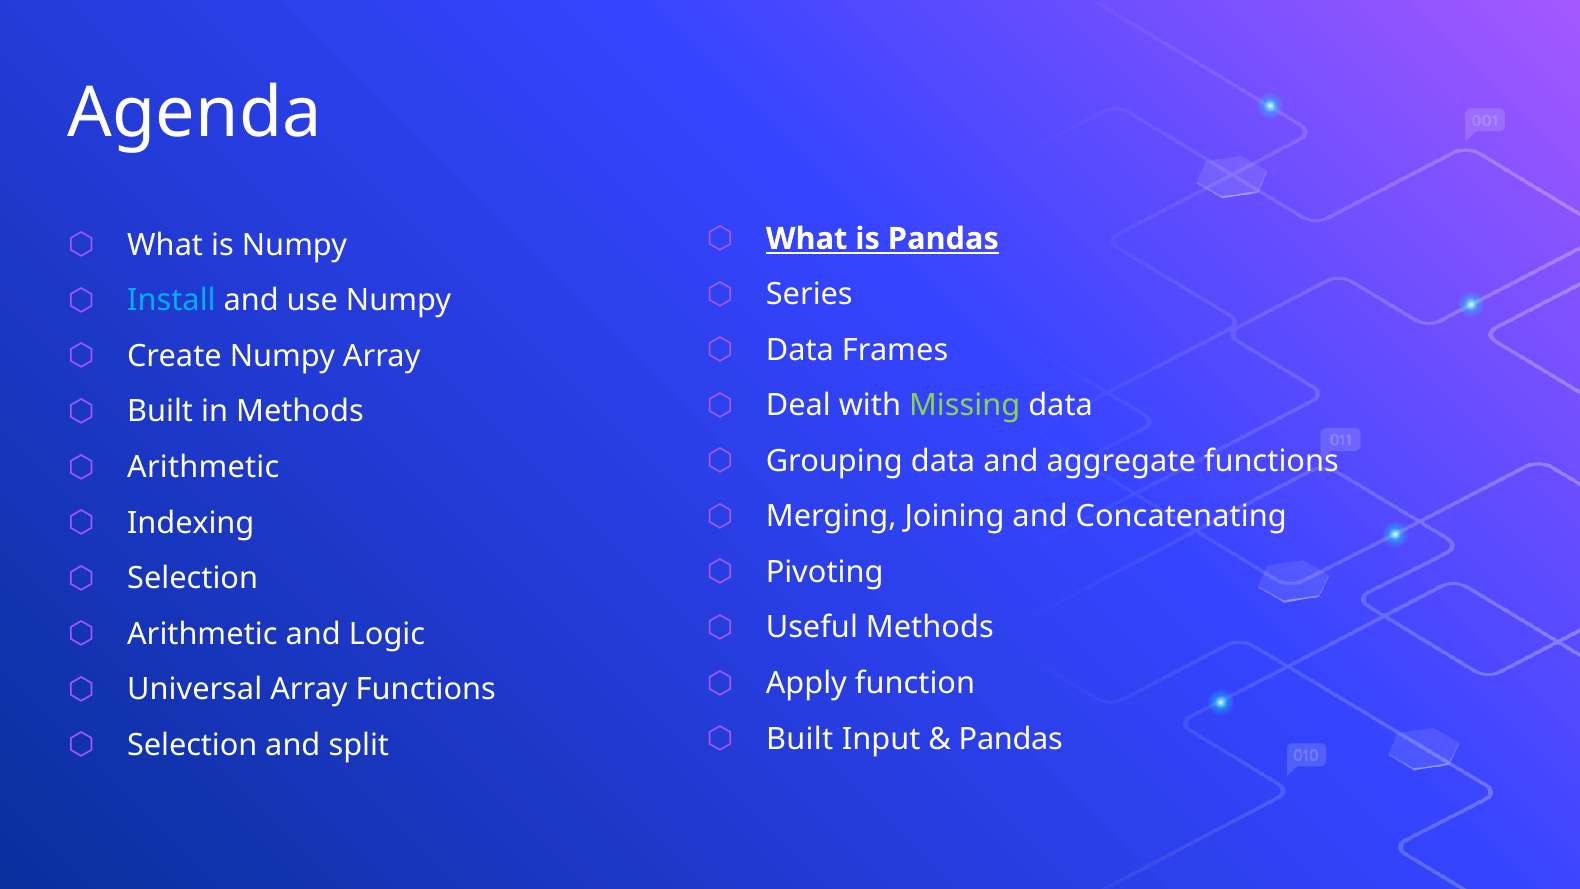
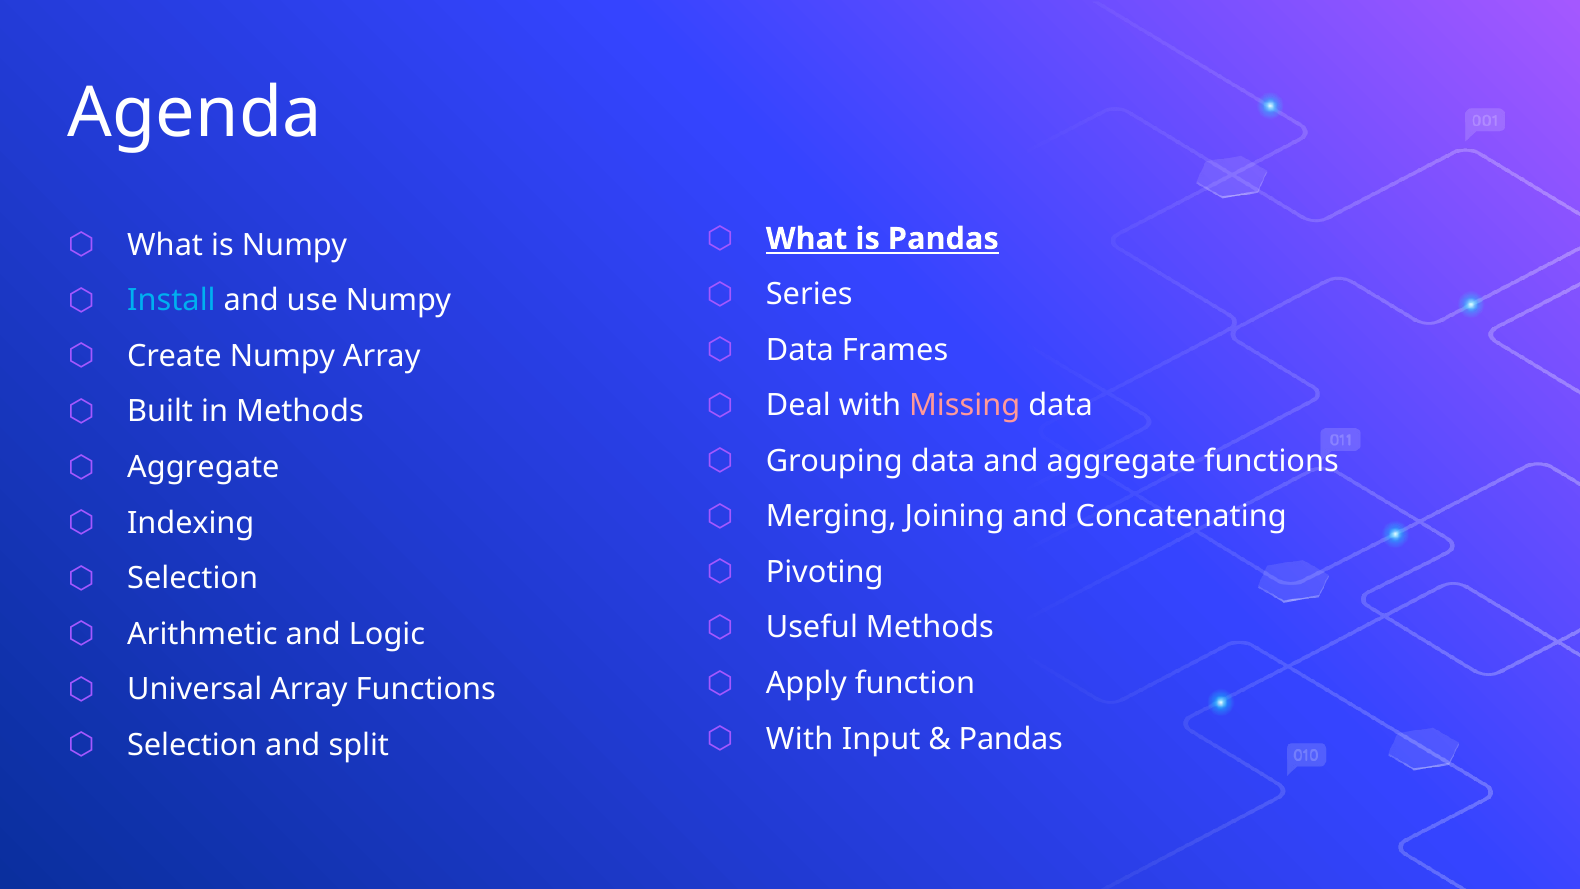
Missing colour: light green -> pink
Arithmetic at (203, 467): Arithmetic -> Aggregate
Built at (800, 739): Built -> With
